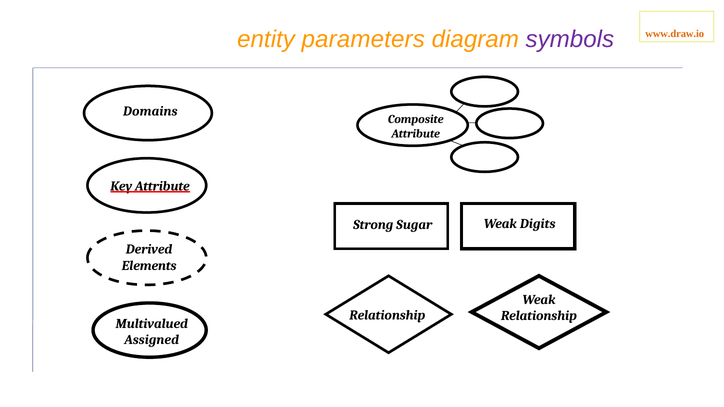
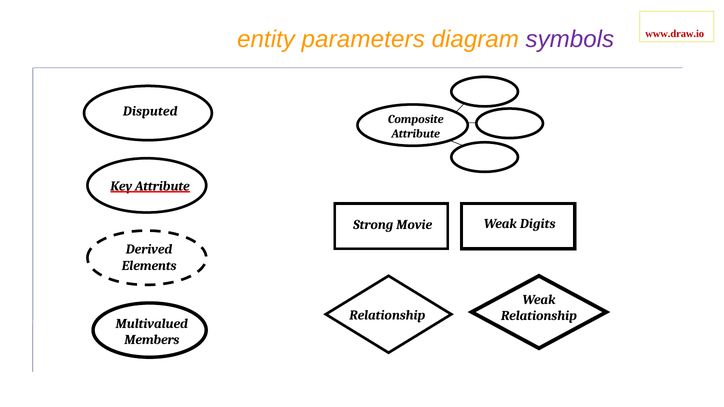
www.draw.io colour: orange -> red
Domains: Domains -> Disputed
Sugar: Sugar -> Movie
Assigned: Assigned -> Members
